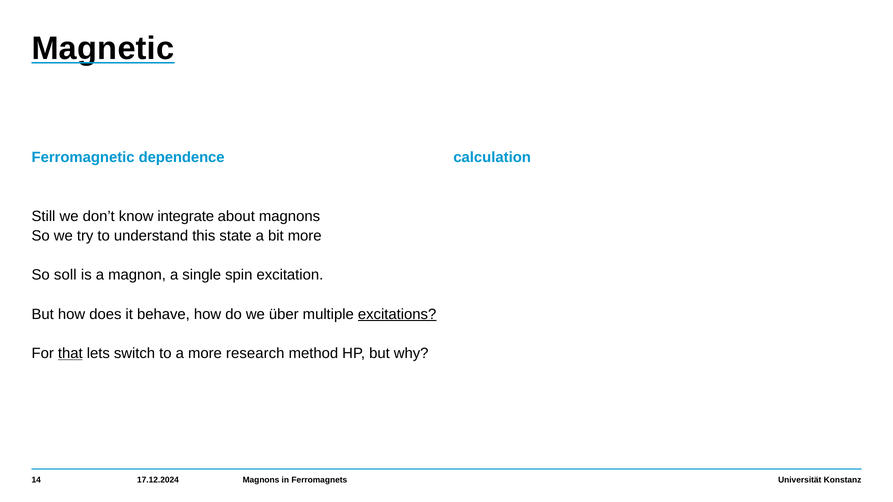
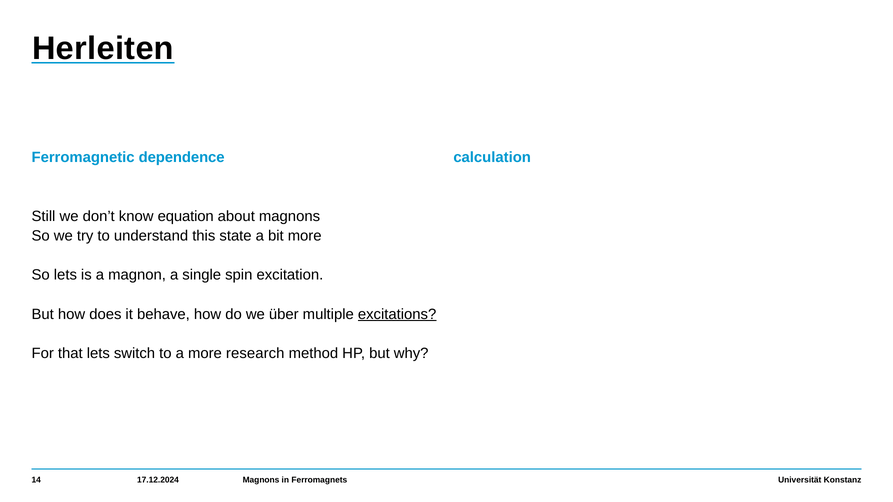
Magnetic: Magnetic -> Herleiten
integrate: integrate -> equation
So soll: soll -> lets
that underline: present -> none
